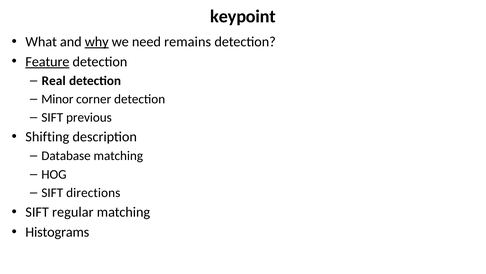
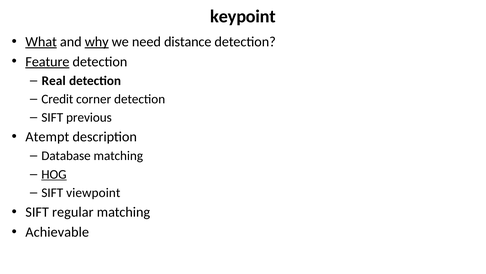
What underline: none -> present
remains: remains -> distance
Minor: Minor -> Credit
Shifting: Shifting -> Atempt
HOG underline: none -> present
directions: directions -> viewpoint
Histograms: Histograms -> Achievable
